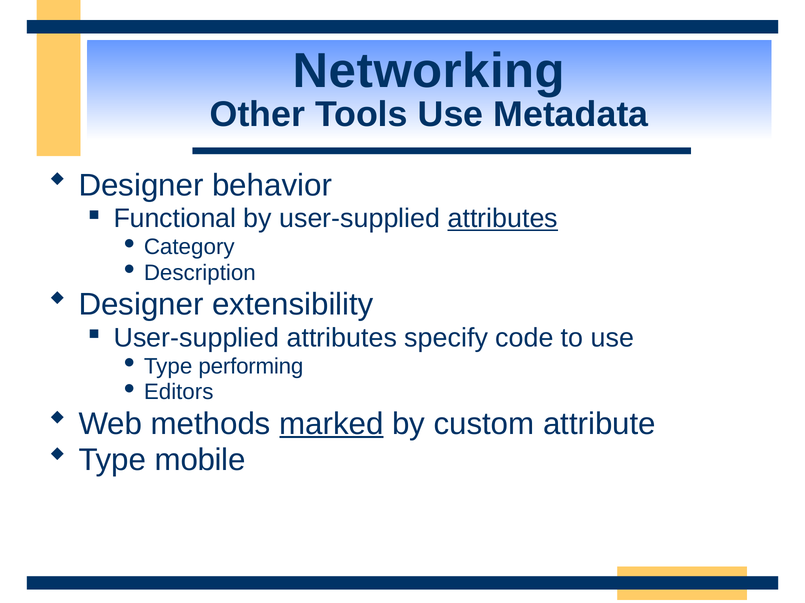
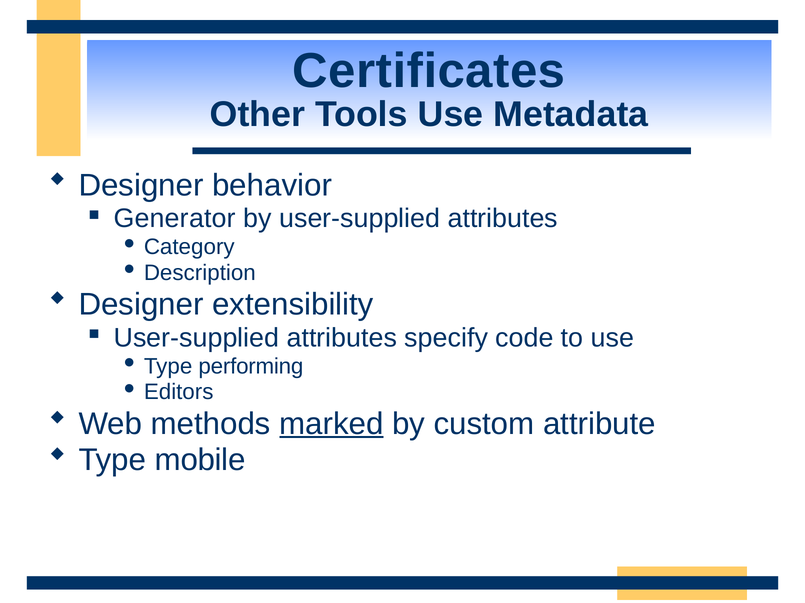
Networking: Networking -> Certificates
Functional: Functional -> Generator
attributes at (503, 219) underline: present -> none
